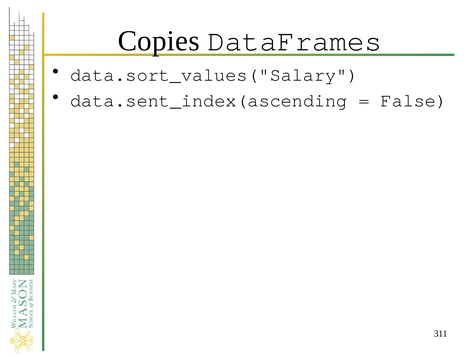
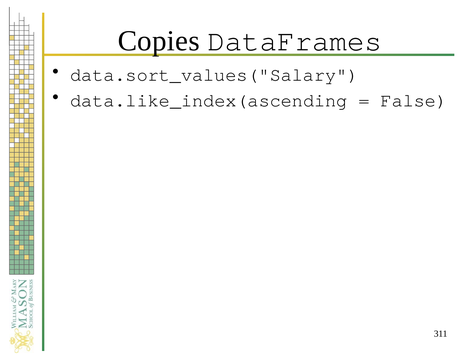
data.sent_index(ascending: data.sent_index(ascending -> data.like_index(ascending
